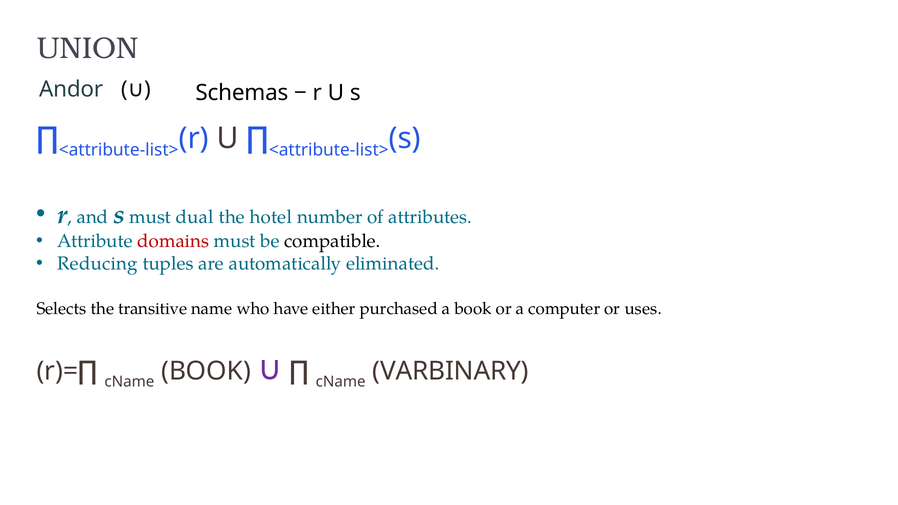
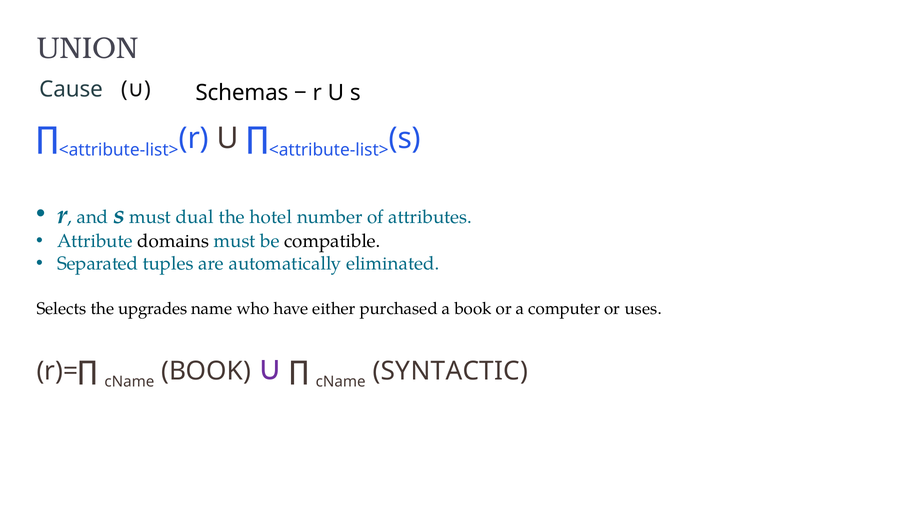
Andor: Andor -> Cause
domains colour: red -> black
Reducing: Reducing -> Separated
transitive: transitive -> upgrades
VARBINARY: VARBINARY -> SYNTACTIC
